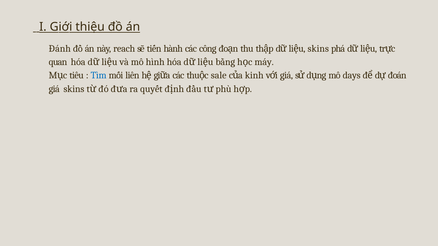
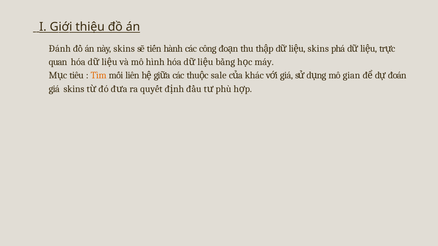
này reach: reach -> skins
Tìm colour: blue -> orange
kinh: kinh -> khác
days: days -> gian
